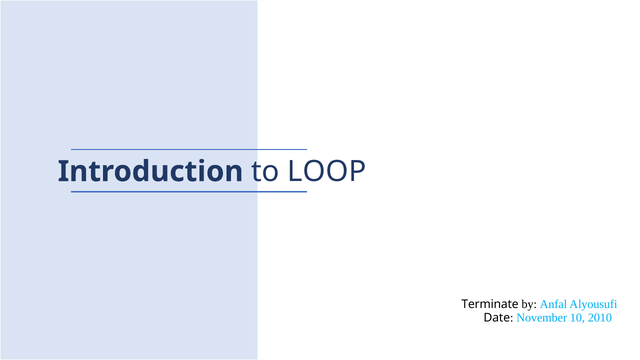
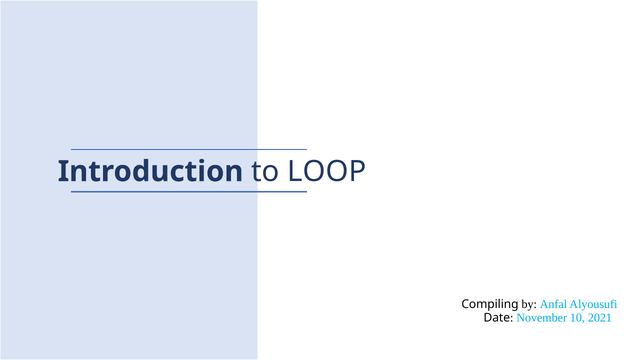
Terminate: Terminate -> Compiling
2010: 2010 -> 2021
